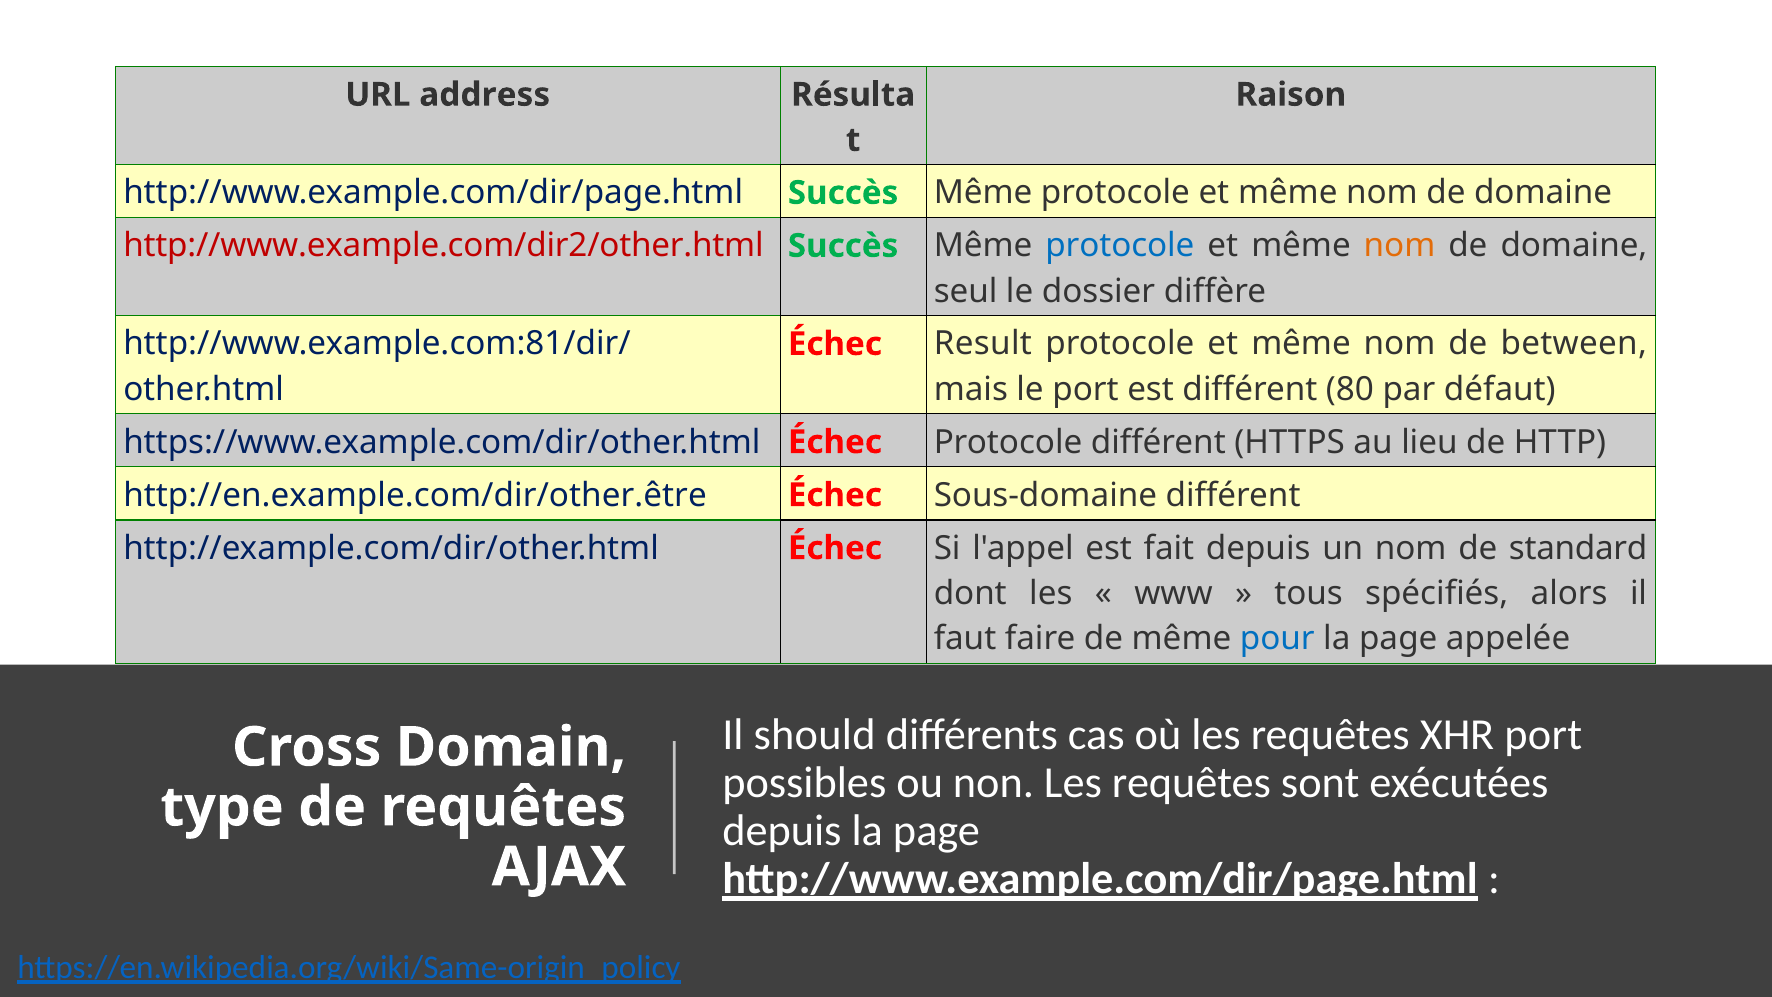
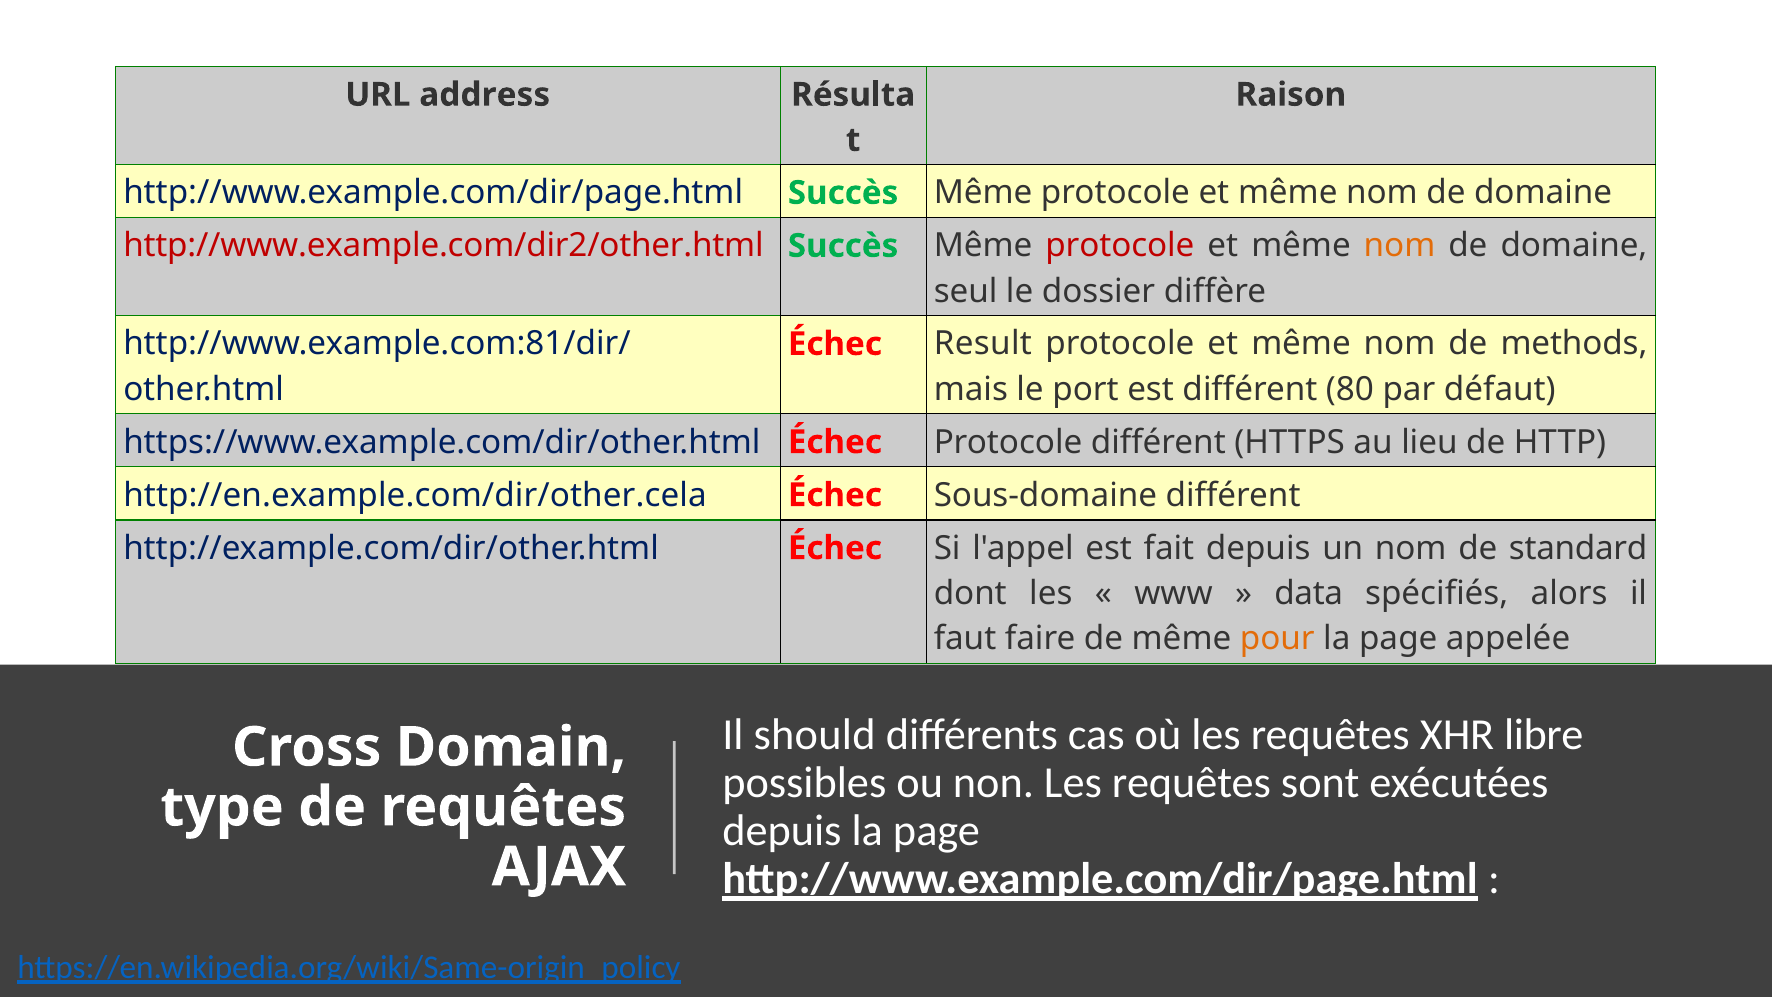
protocole at (1120, 246) colour: blue -> red
between: between -> methods
http://en.example.com/dir/other.être: http://en.example.com/dir/other.être -> http://en.example.com/dir/other.cela
tous: tous -> data
pour colour: blue -> orange
XHR port: port -> libre
